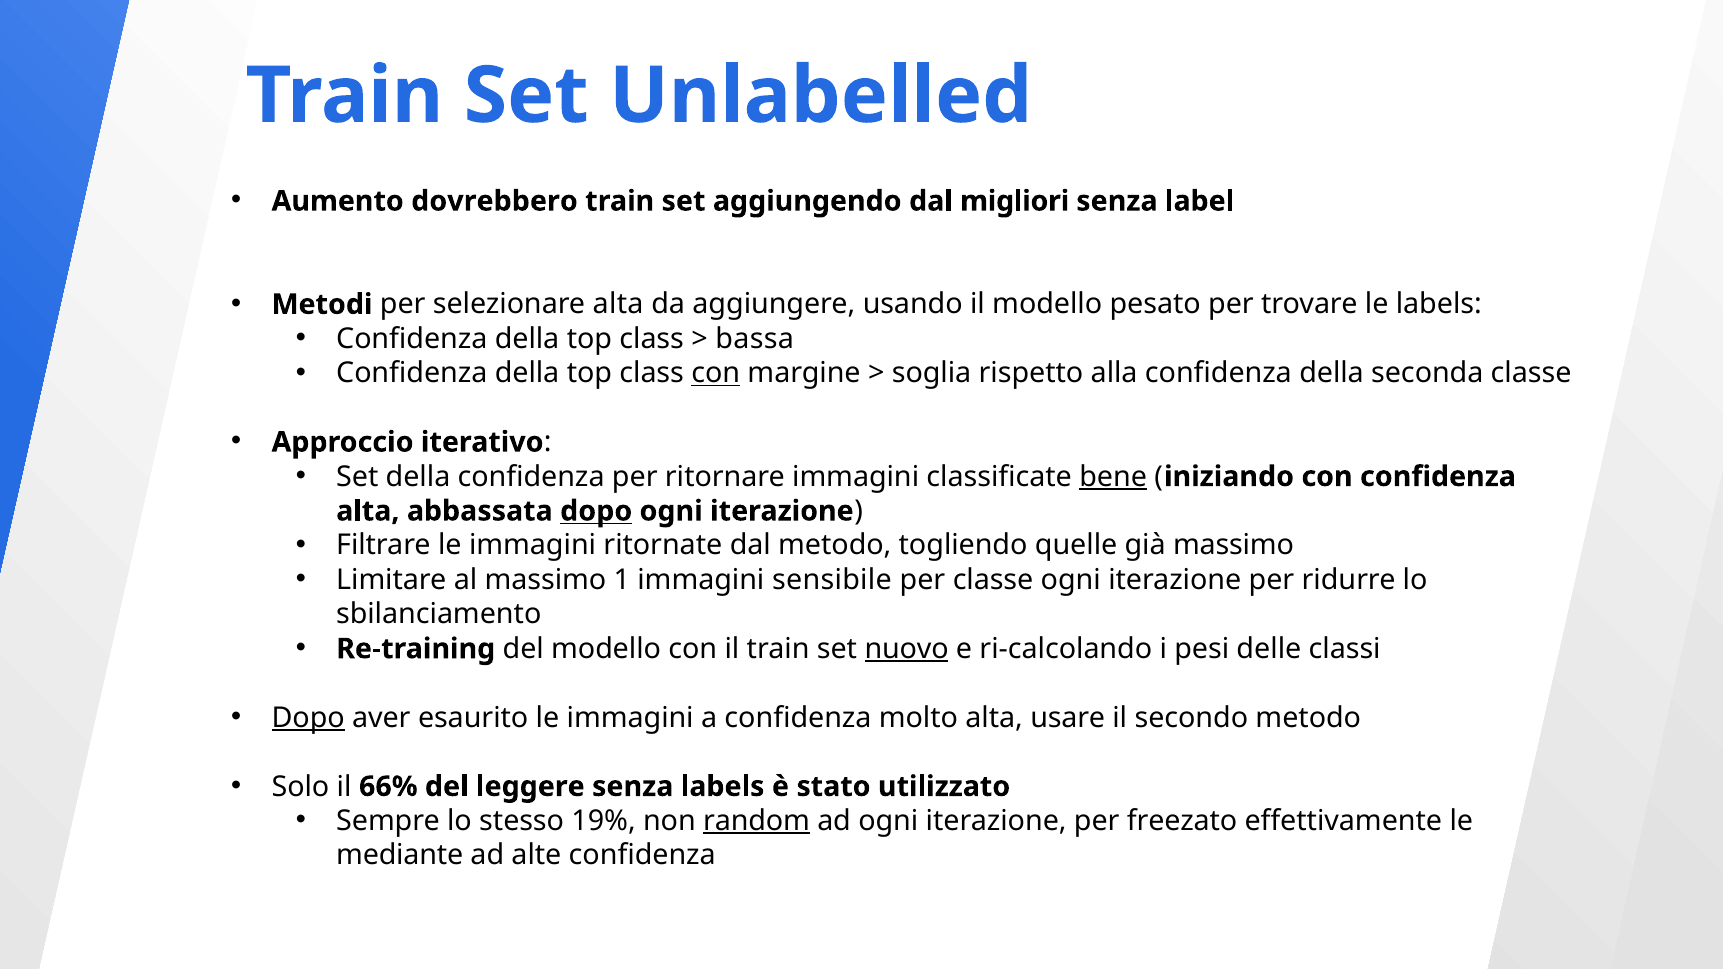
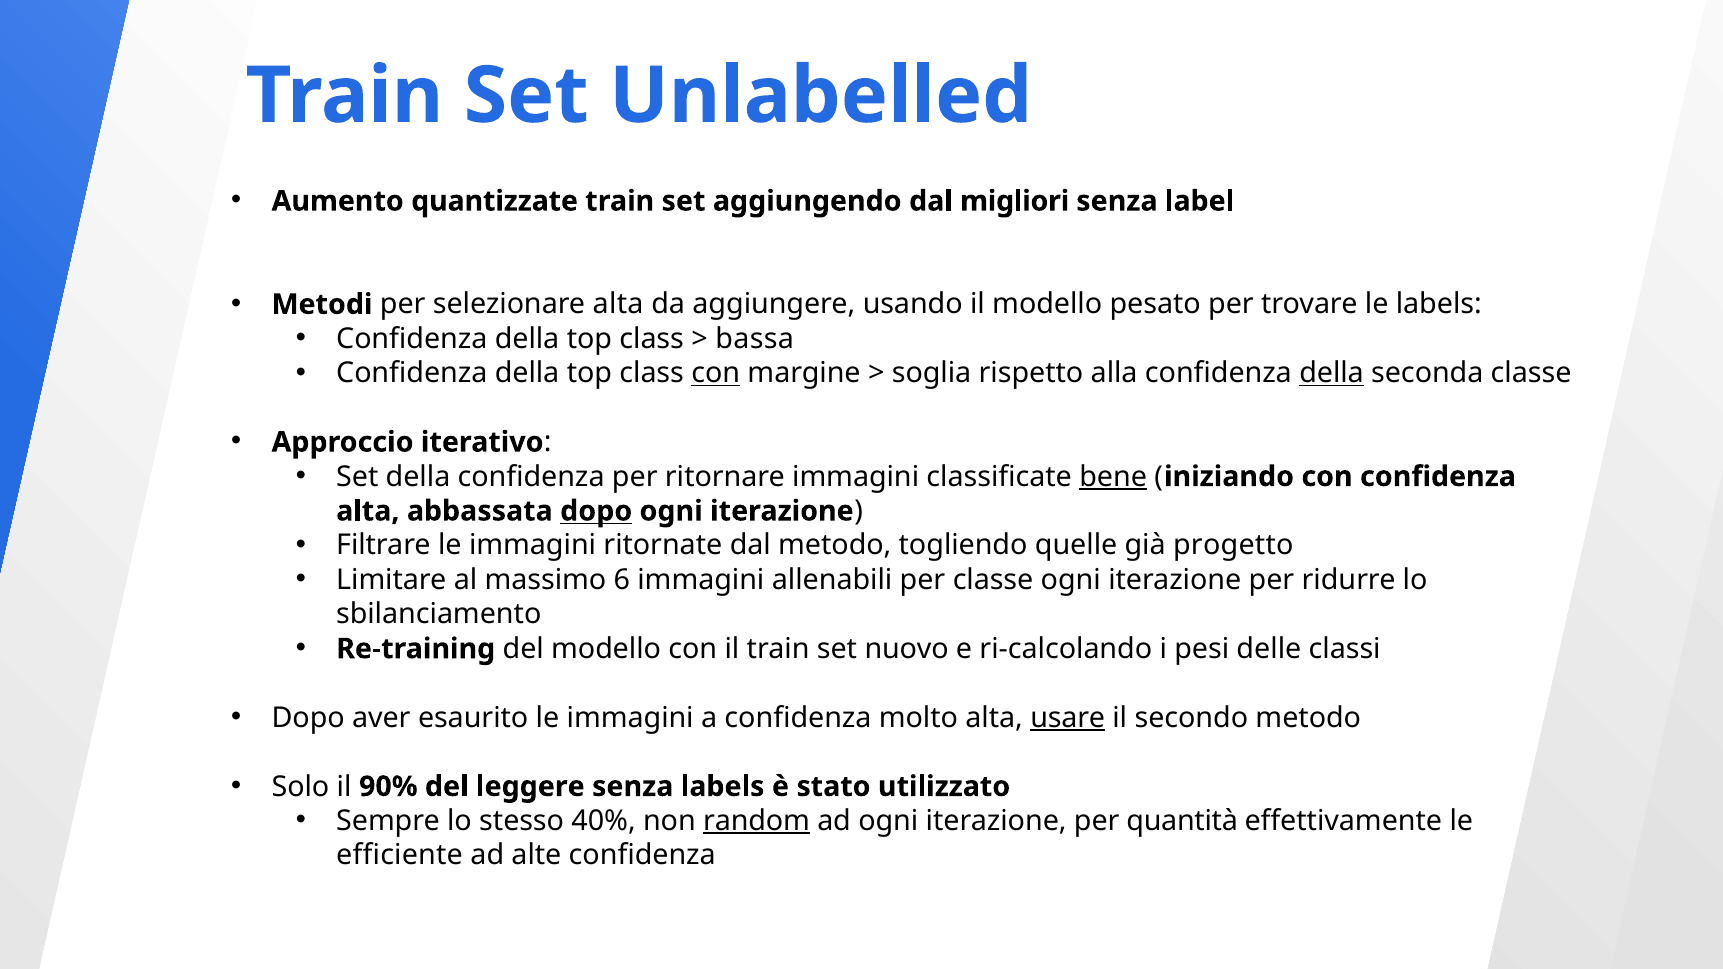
dovrebbero: dovrebbero -> quantizzate
della at (1332, 373) underline: none -> present
già massimo: massimo -> progetto
1: 1 -> 6
sensibile: sensibile -> allenabili
nuovo underline: present -> none
Dopo at (308, 718) underline: present -> none
usare underline: none -> present
66%: 66% -> 90%
19%: 19% -> 40%
freezato: freezato -> quantità
mediante: mediante -> efficiente
